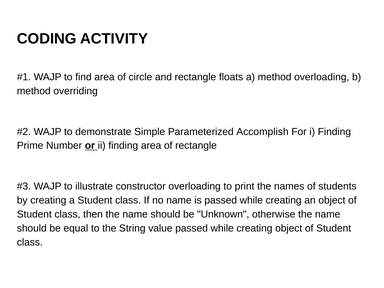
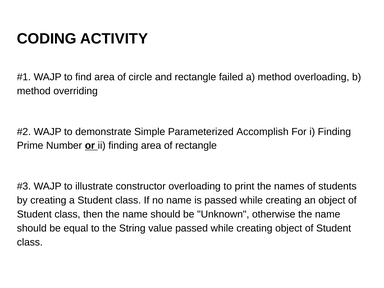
floats: floats -> failed
